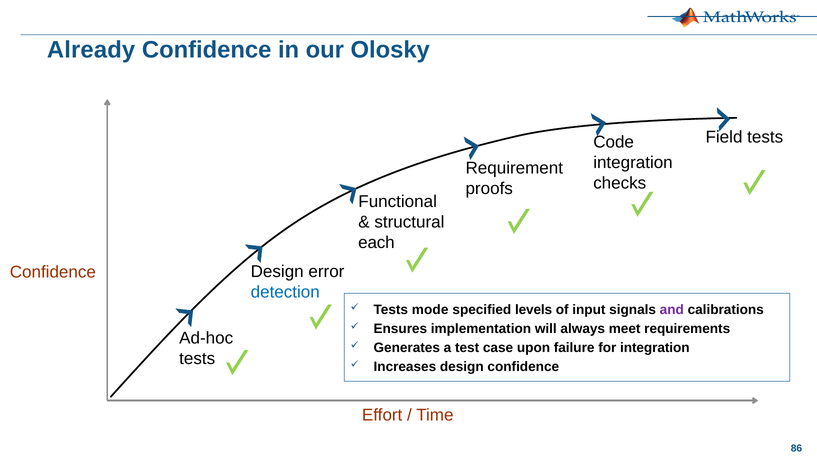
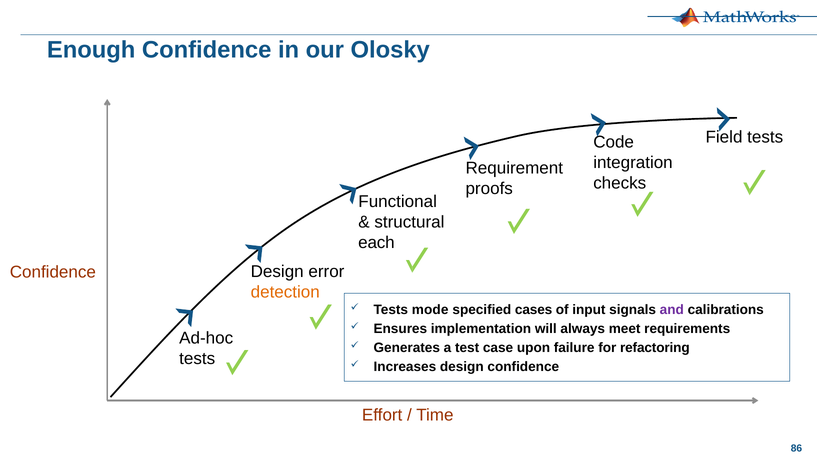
Already: Already -> Enough
detection colour: blue -> orange
levels: levels -> cases
for integration: integration -> refactoring
